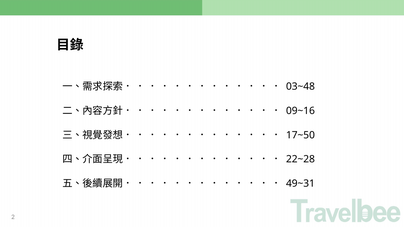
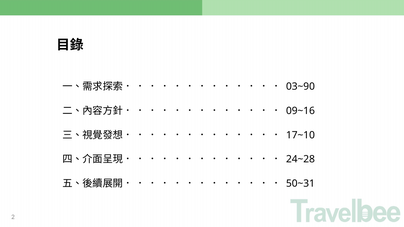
03~48: 03~48 -> 03~90
17~50: 17~50 -> 17~10
22~28: 22~28 -> 24~28
49~31: 49~31 -> 50~31
